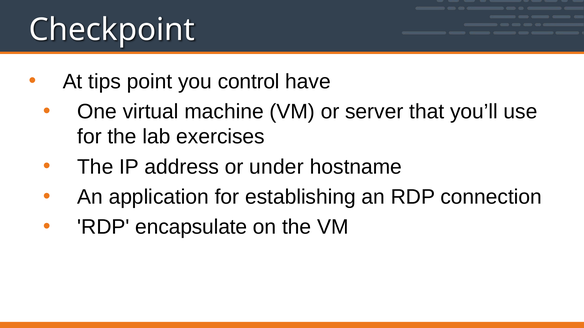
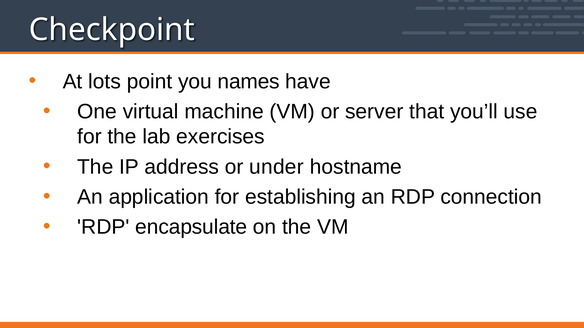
tips: tips -> lots
control: control -> names
